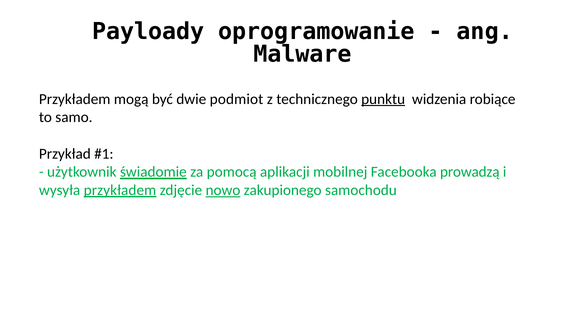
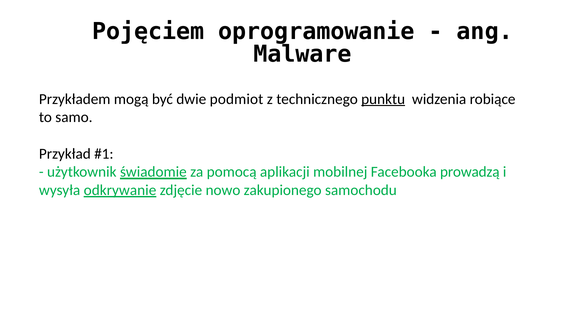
Payloady: Payloady -> Pojęciem
wysyła przykładem: przykładem -> odkrywanie
nowo underline: present -> none
